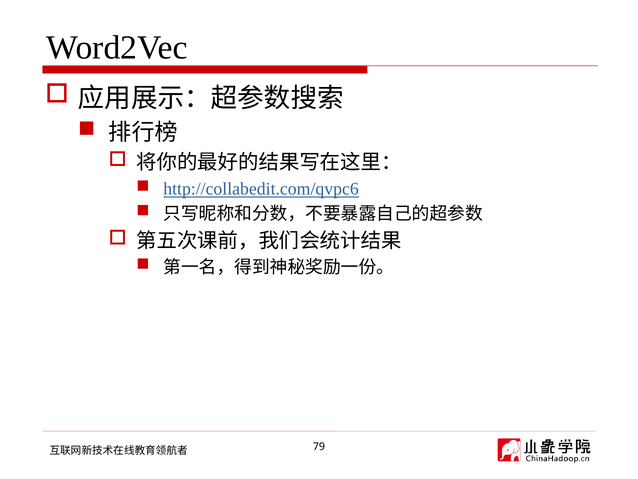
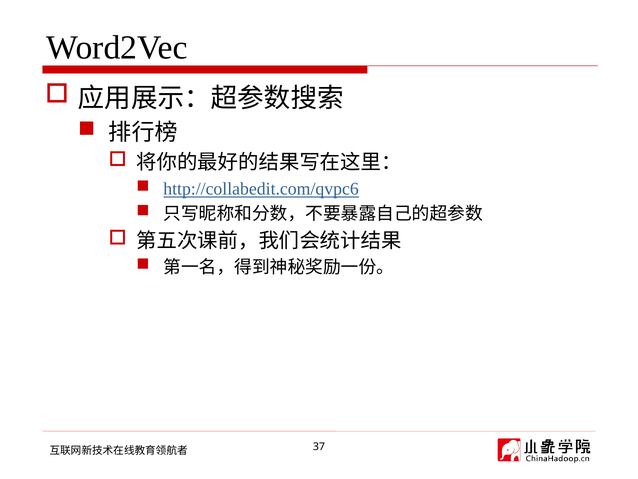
79: 79 -> 37
